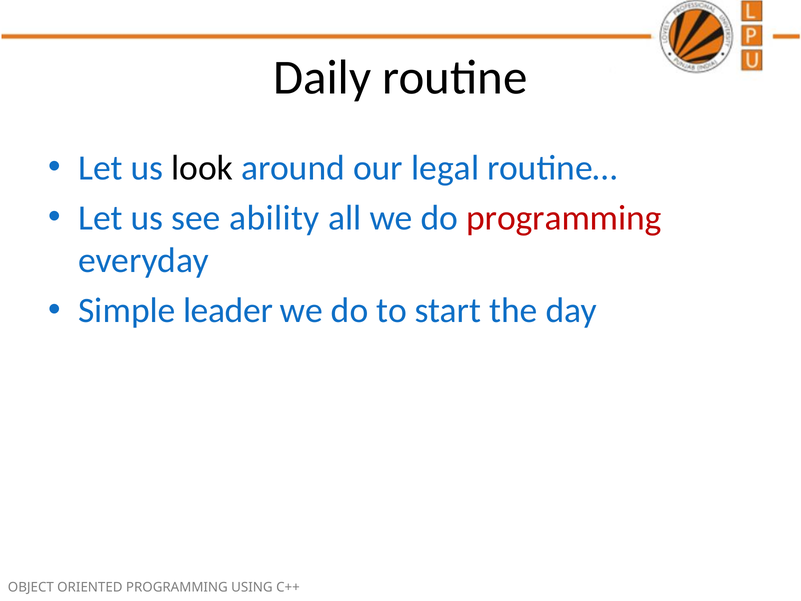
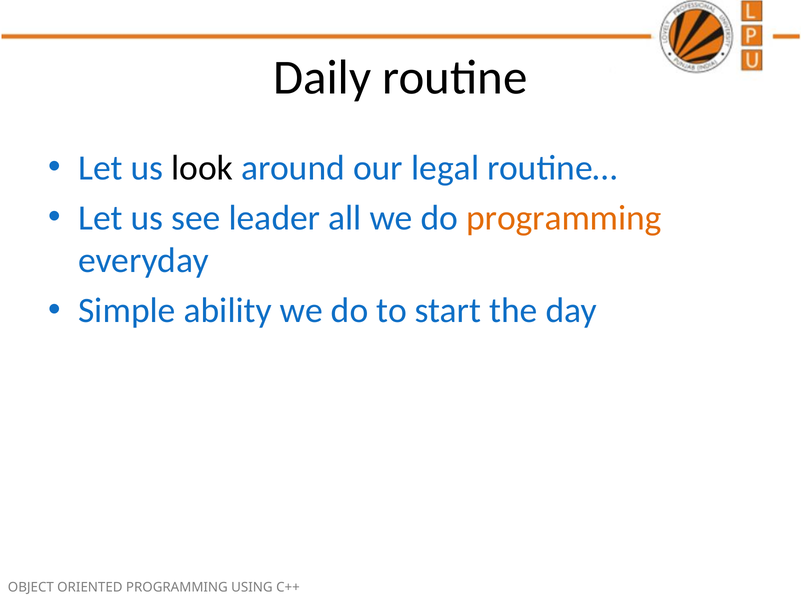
ability: ability -> leader
programming at (564, 218) colour: red -> orange
leader: leader -> ability
